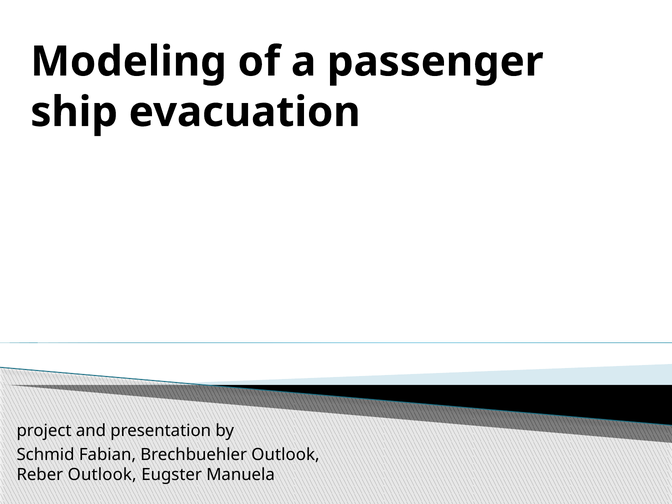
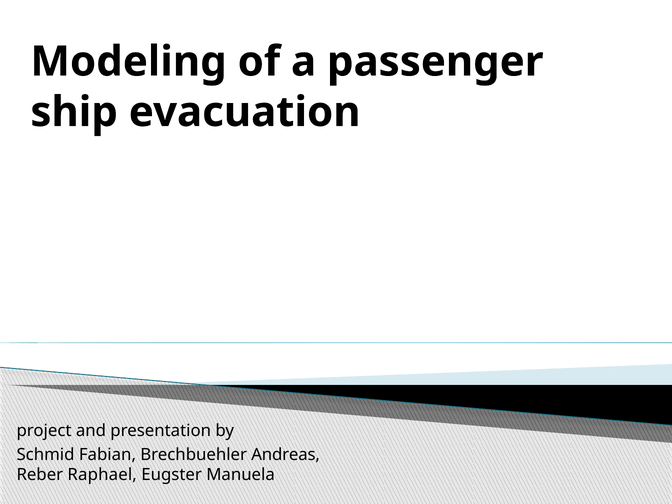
Brechbuehler Outlook: Outlook -> Andreas
Reber Outlook: Outlook -> Raphael
